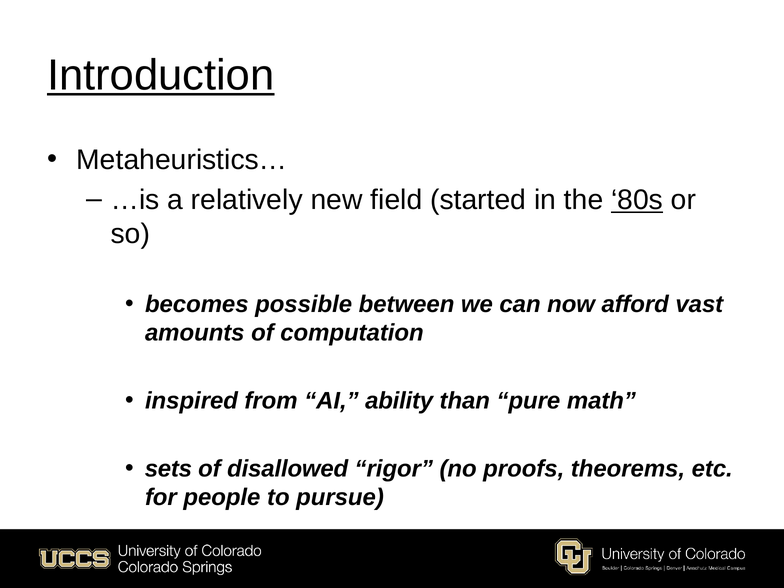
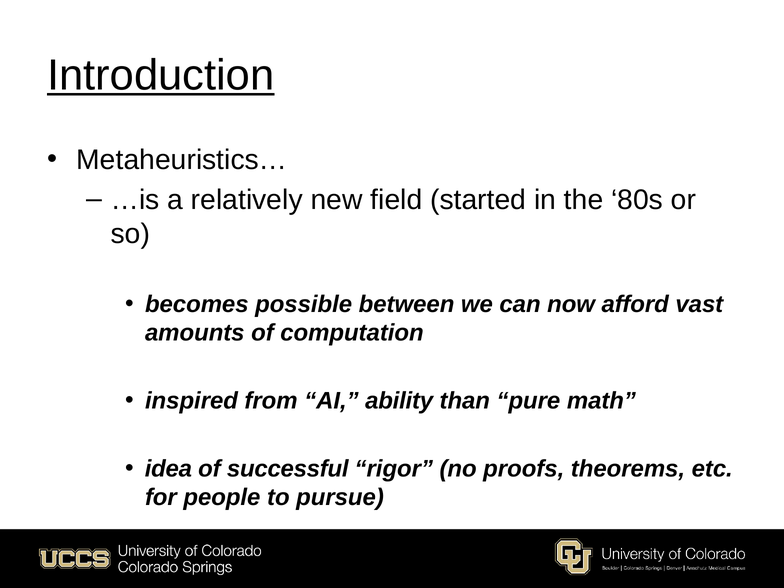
80s underline: present -> none
sets: sets -> idea
disallowed: disallowed -> successful
